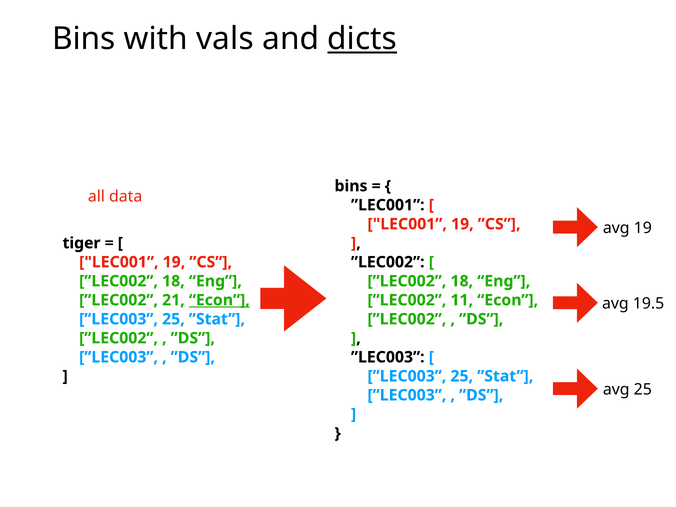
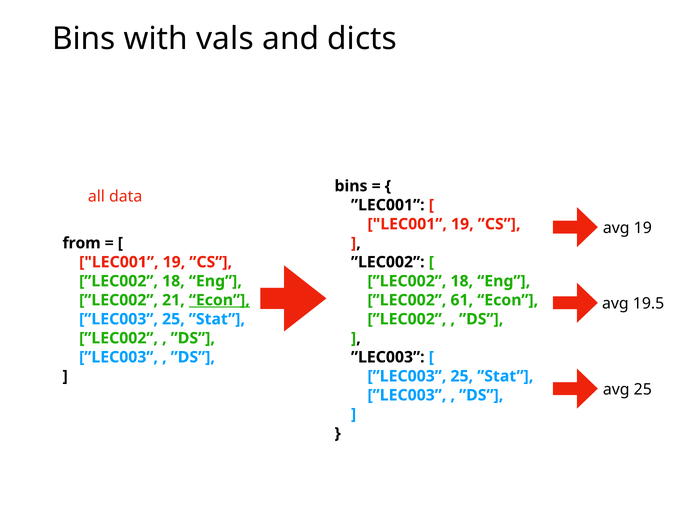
dicts underline: present -> none
tiger: tiger -> from
11: 11 -> 61
